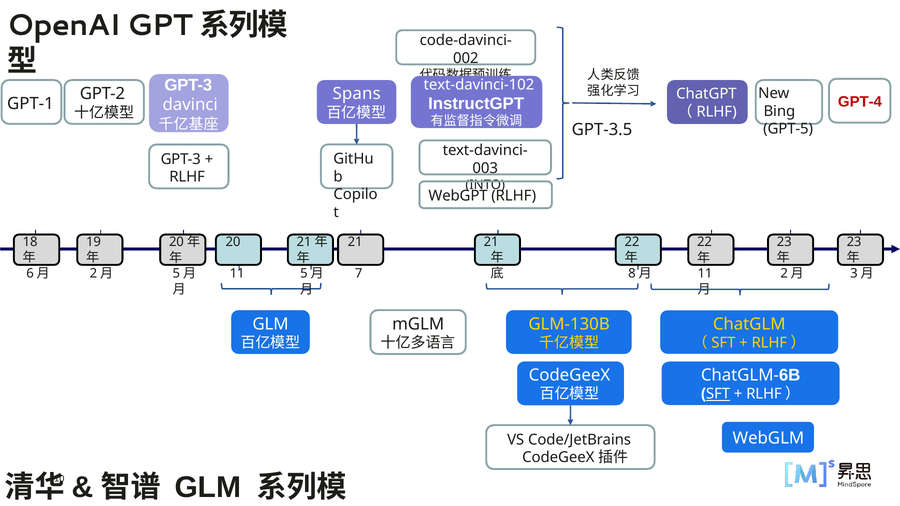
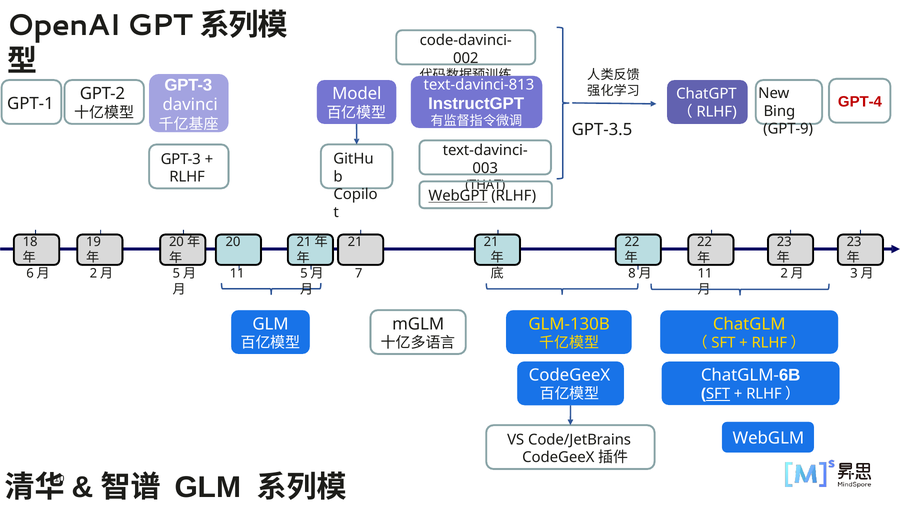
text-davinci-102: text-davinci-102 -> text-davinci-813
Spans: Spans -> Model
GPT-5: GPT-5 -> GPT-9
INTO: INTO -> THAT
WebGPT underline: none -> present
